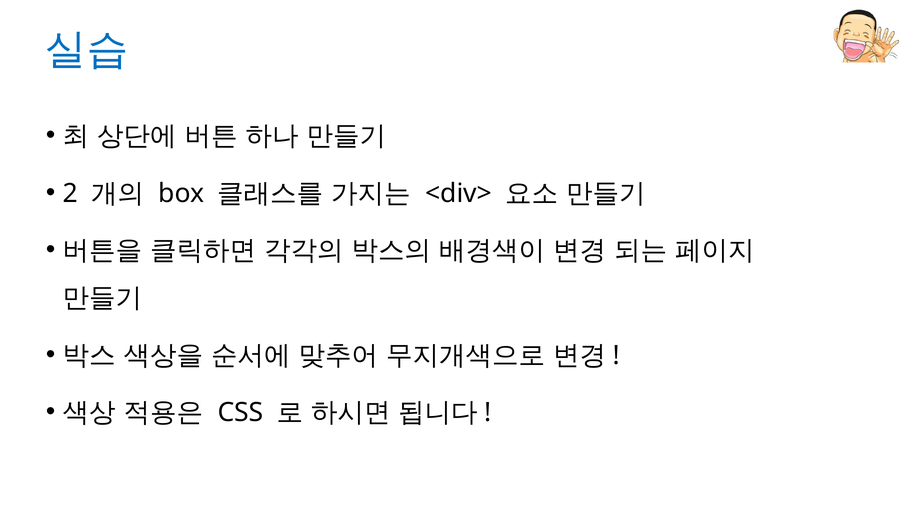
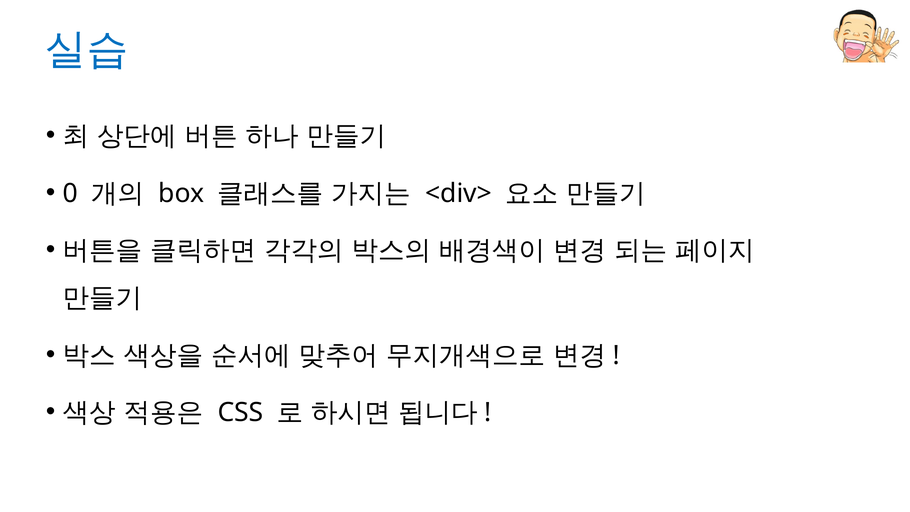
2: 2 -> 0
